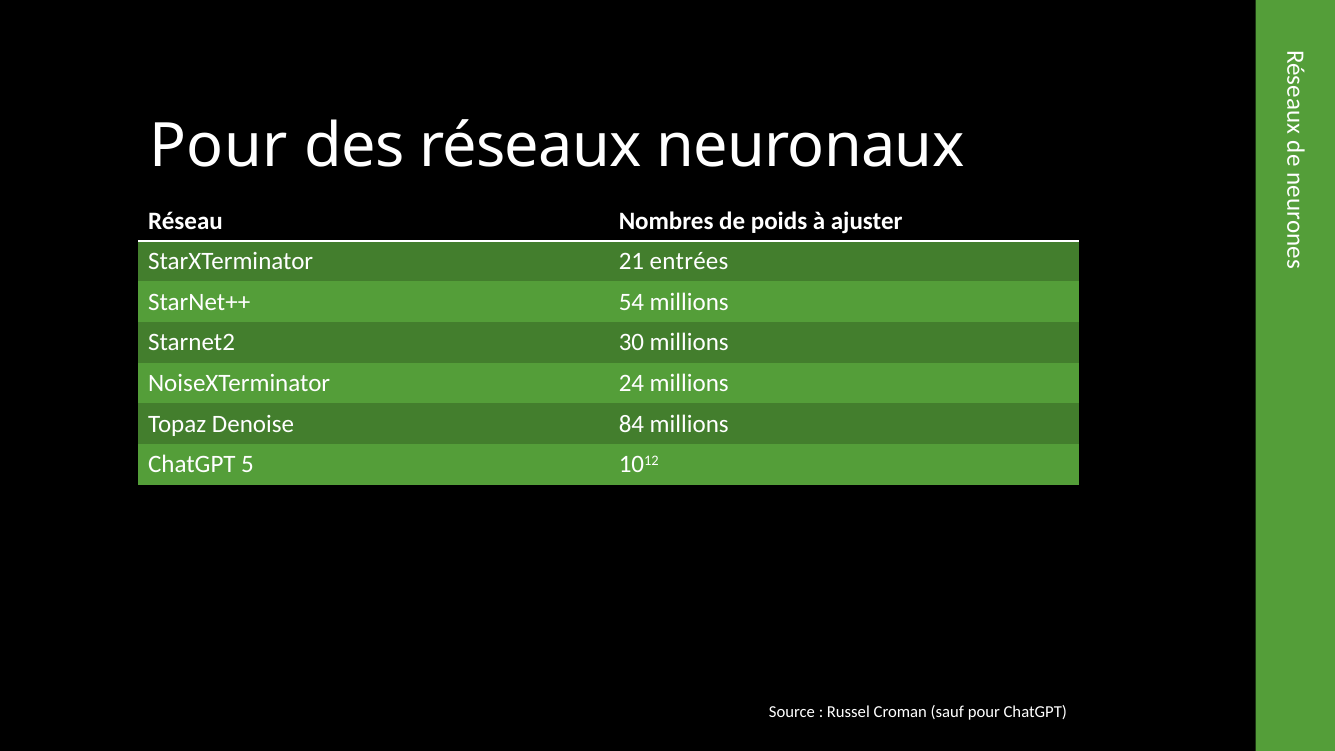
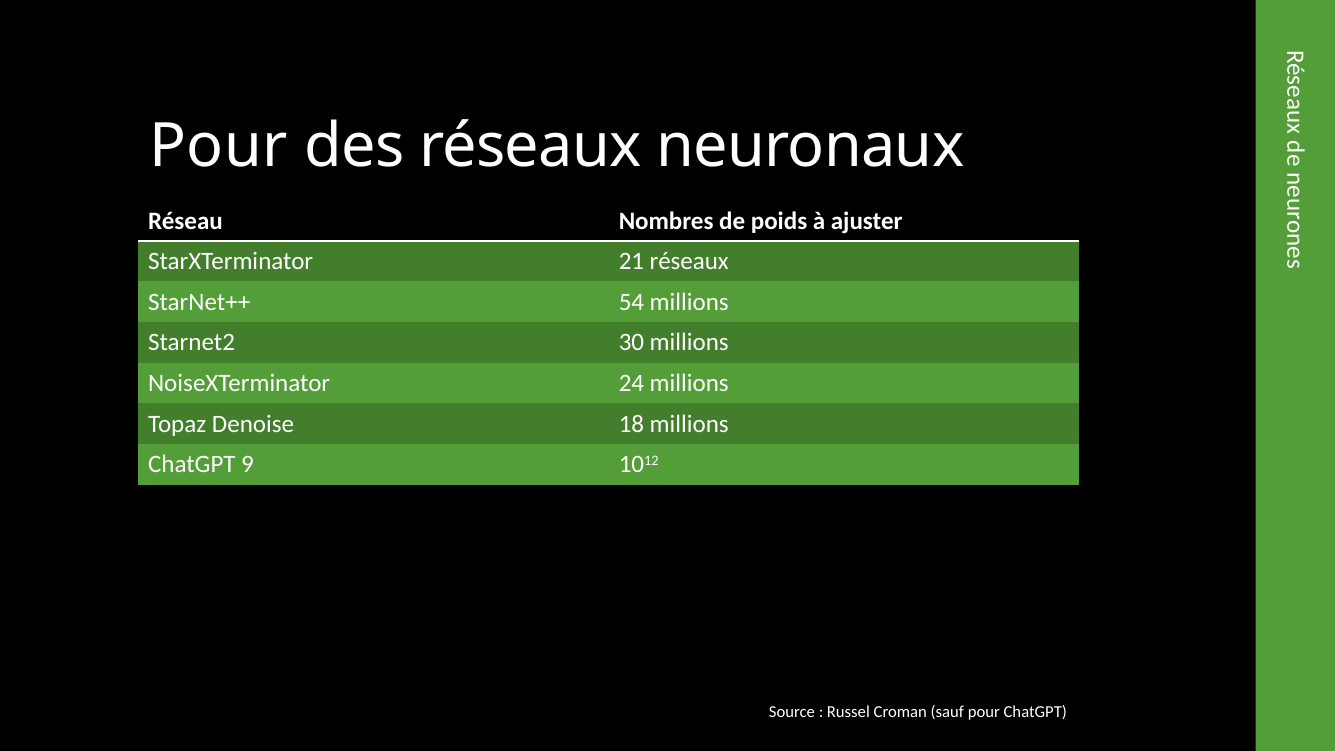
21 entrées: entrées -> réseaux
84: 84 -> 18
5: 5 -> 9
